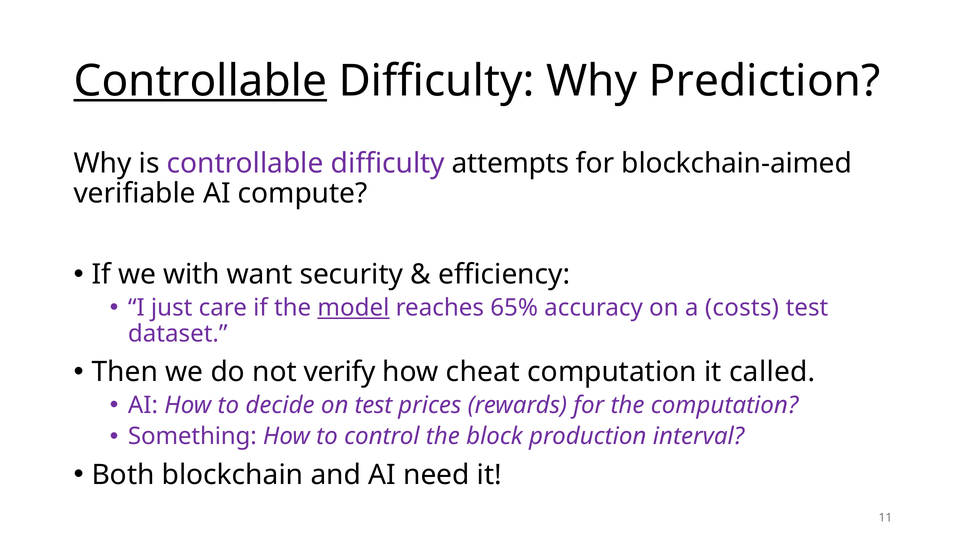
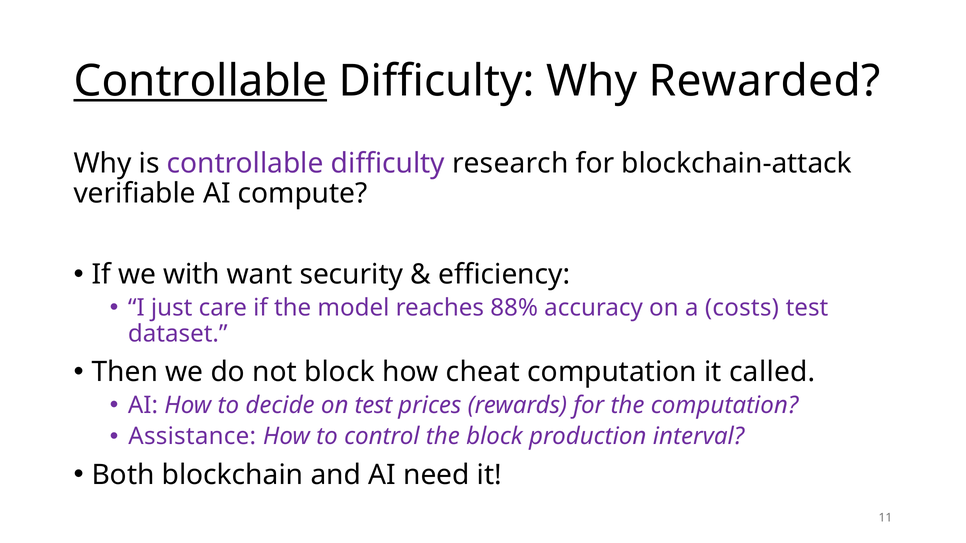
Prediction: Prediction -> Rewarded
attempts: attempts -> research
blockchain-aimed: blockchain-aimed -> blockchain-attack
model underline: present -> none
65%: 65% -> 88%
not verify: verify -> block
Something: Something -> Assistance
